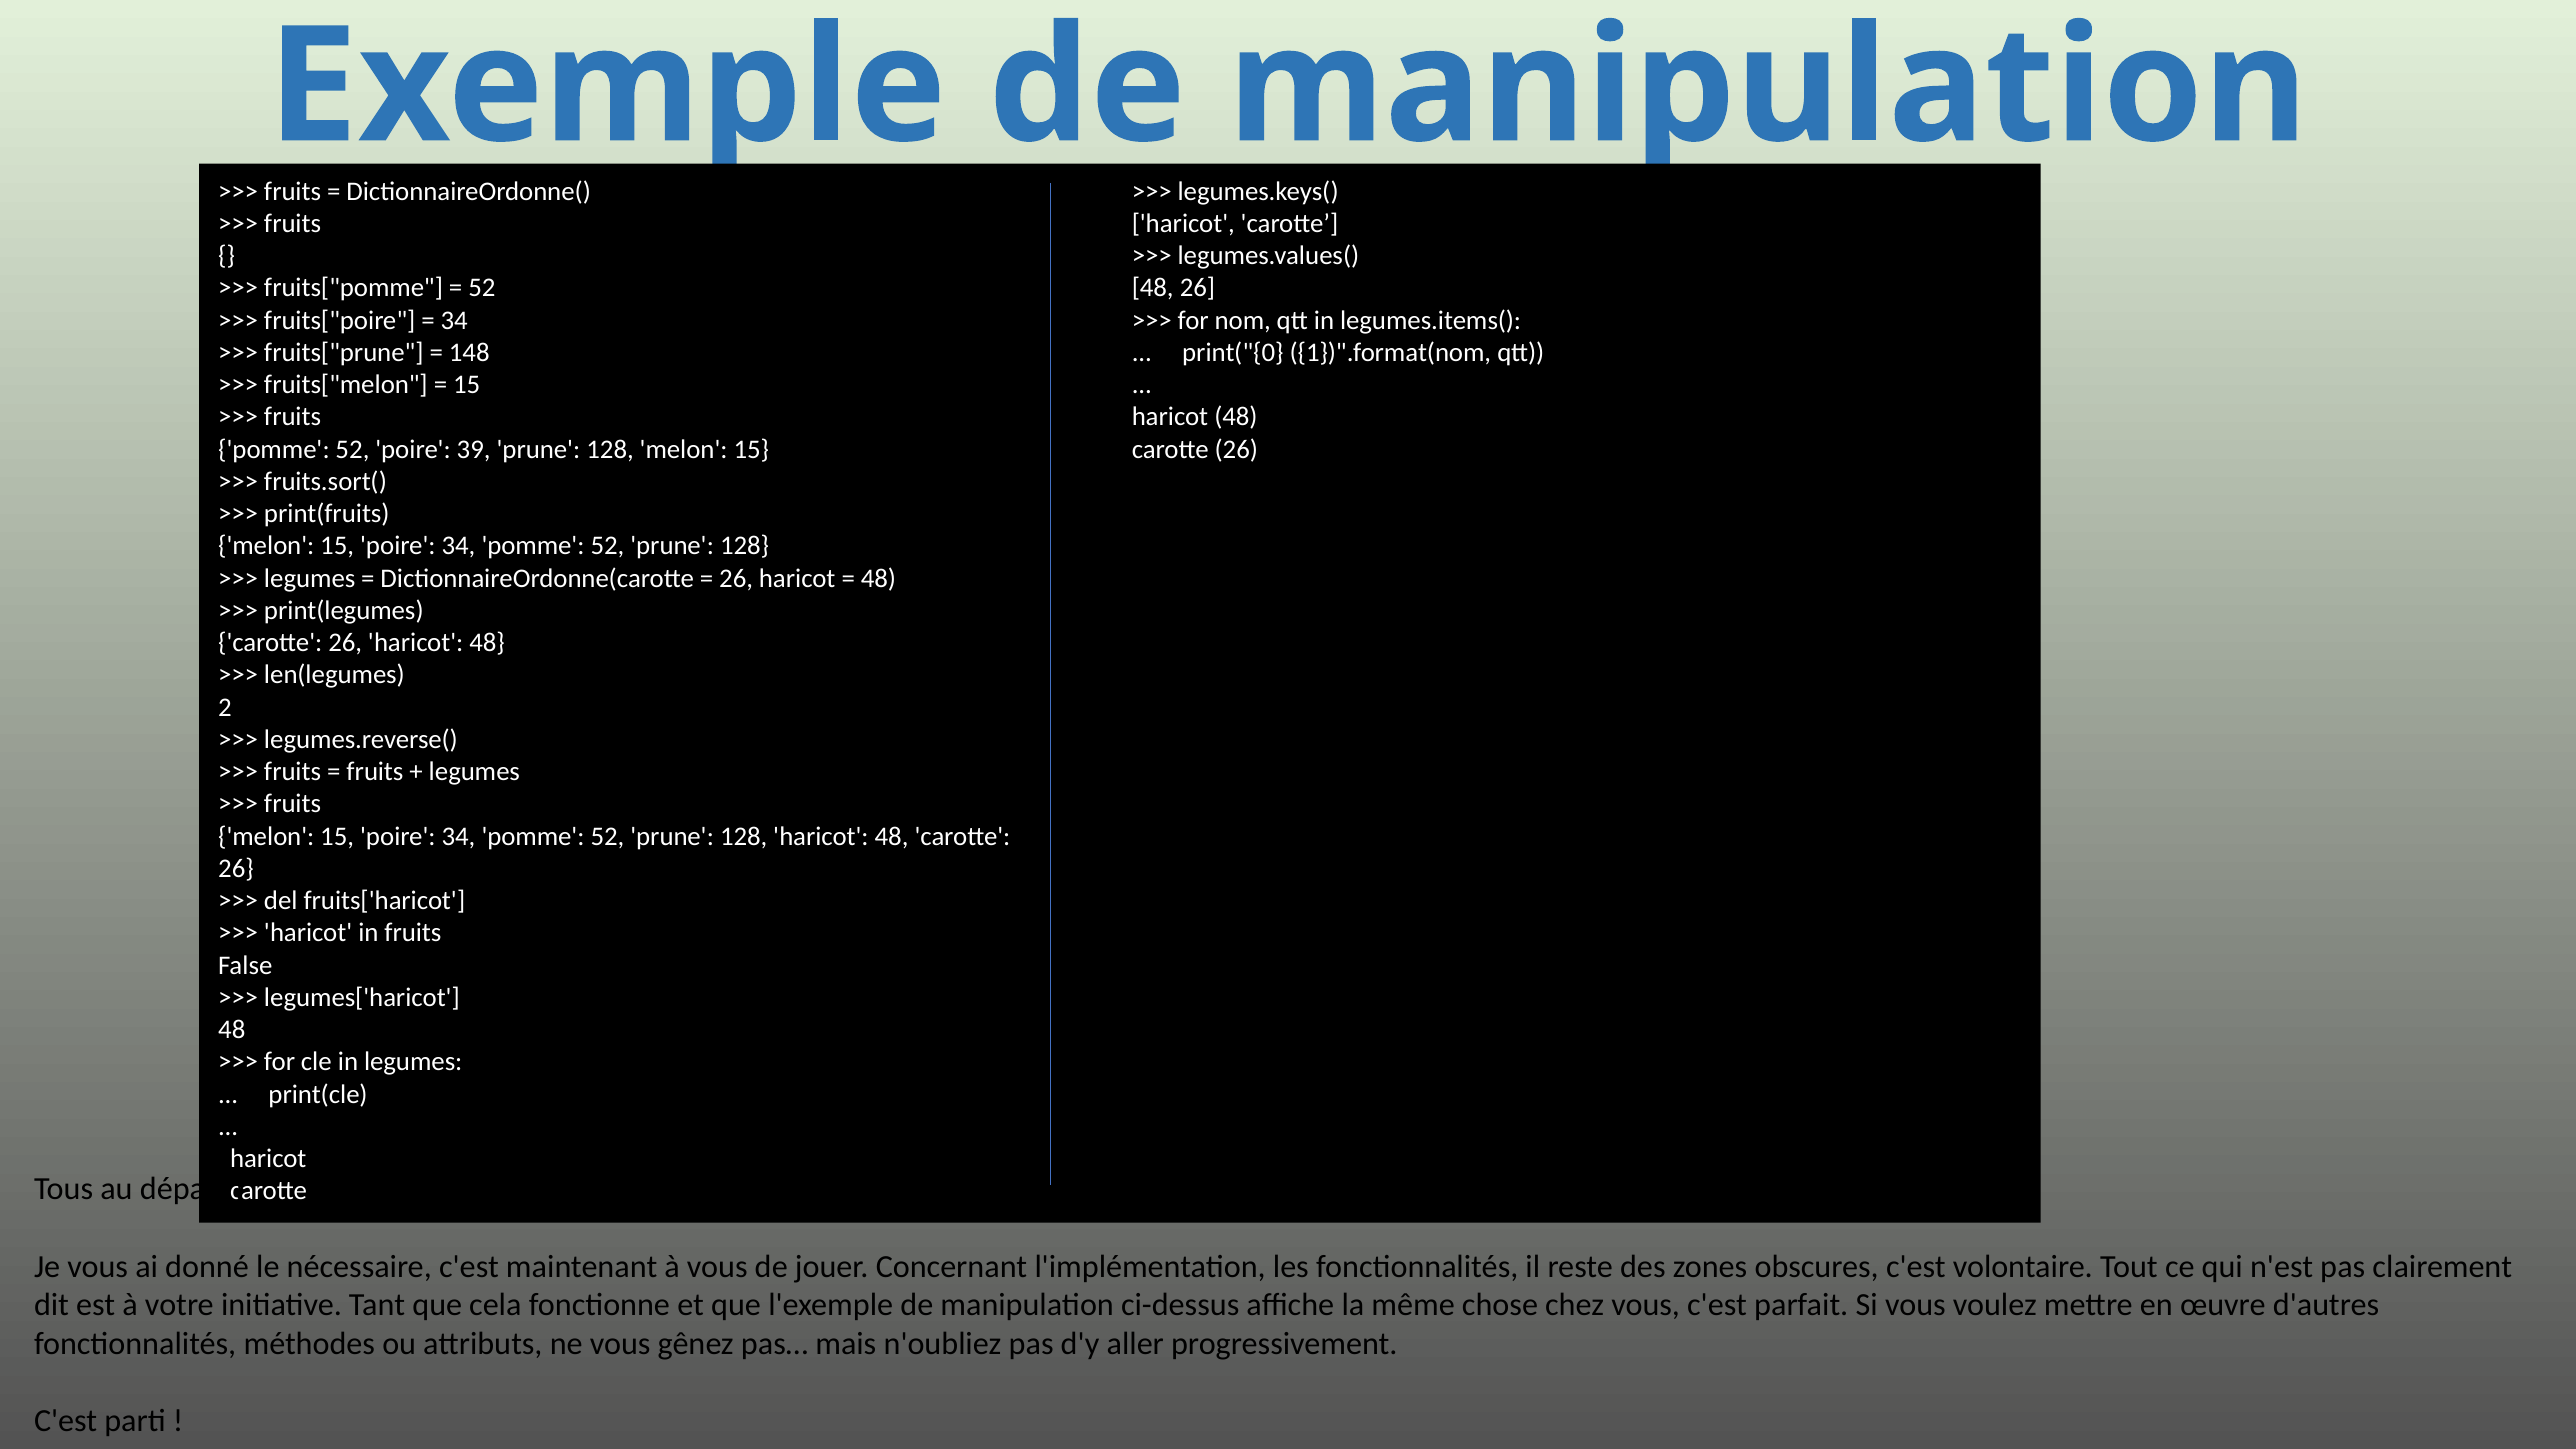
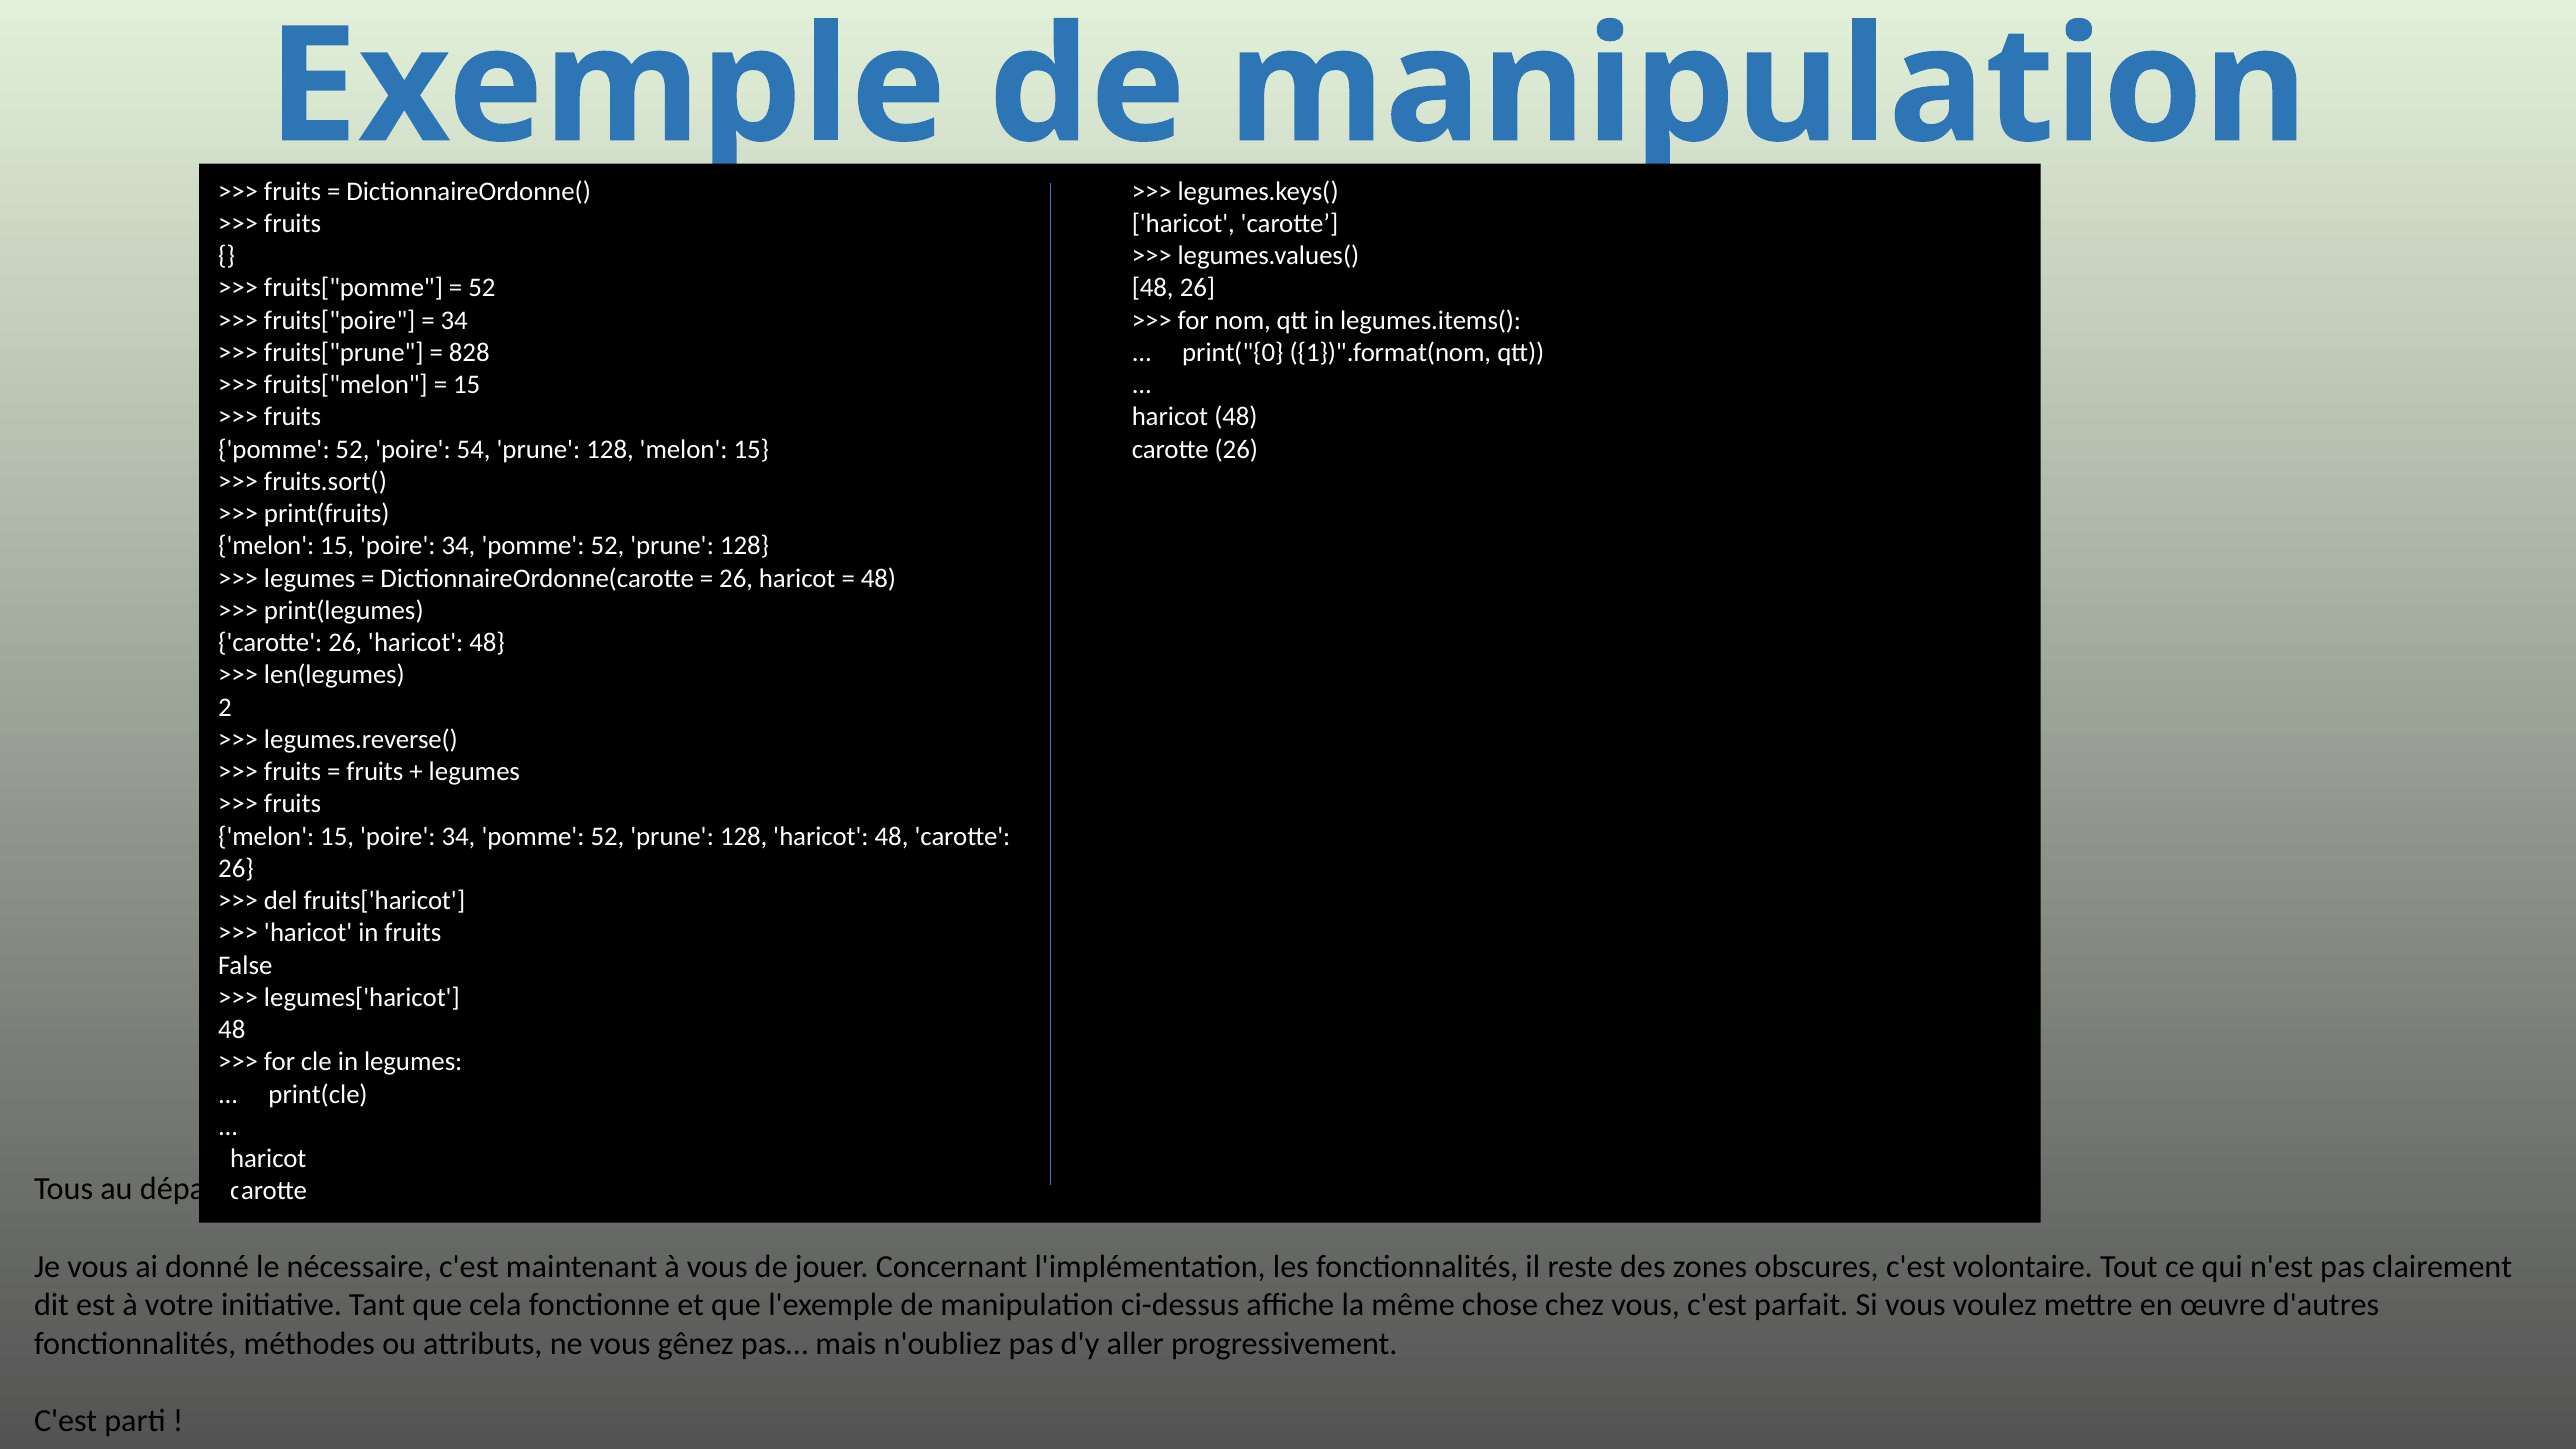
148: 148 -> 828
39: 39 -> 54
